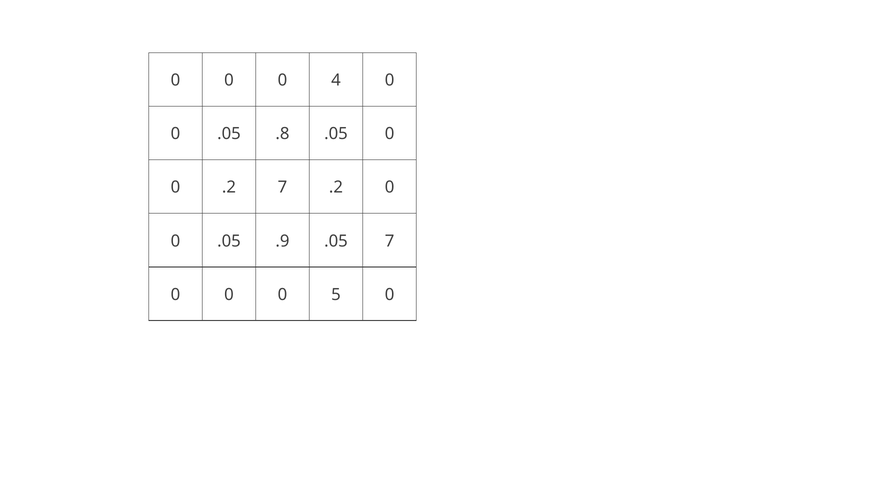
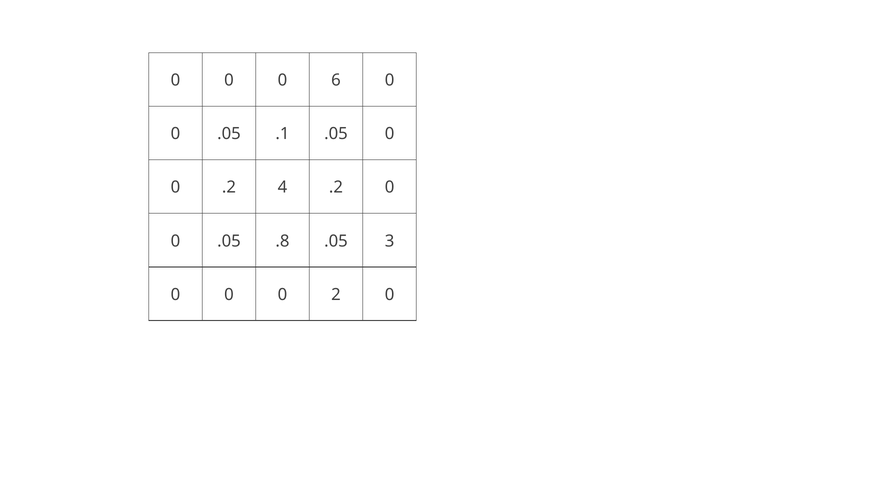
4: 4 -> 6
.8: .8 -> .1
.2 7: 7 -> 4
.9: .9 -> .8
.05 7: 7 -> 3
5: 5 -> 2
